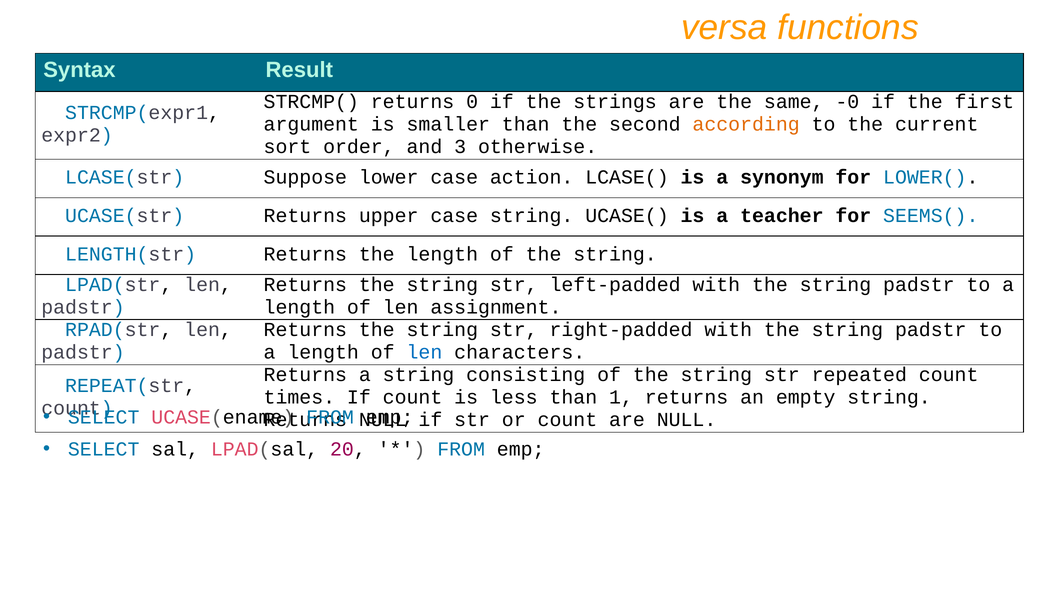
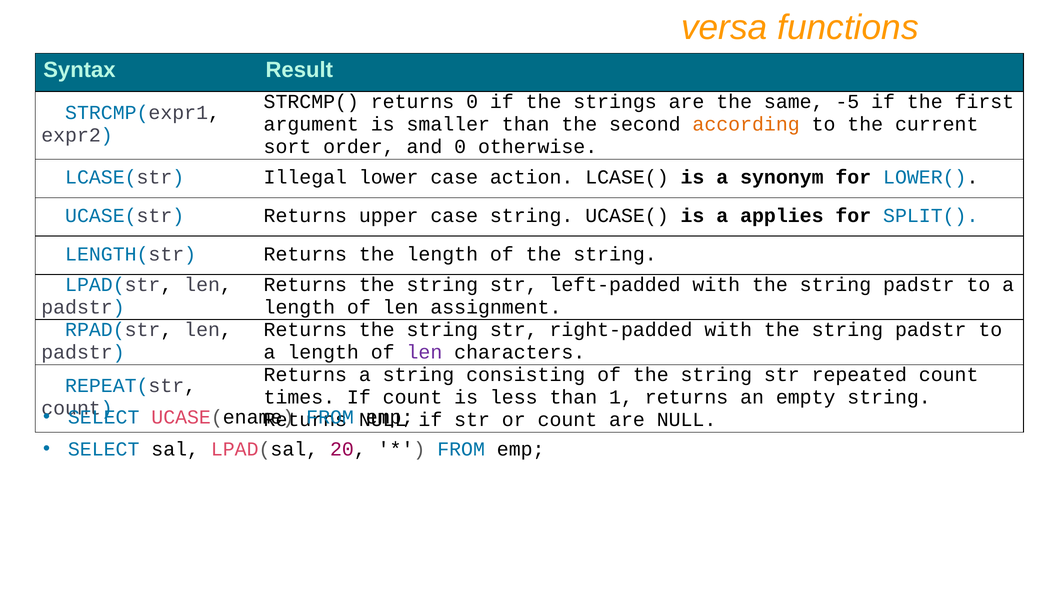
-0: -0 -> -5
and 3: 3 -> 0
Suppose: Suppose -> Illegal
teacher: teacher -> applies
SEEMS(: SEEMS( -> SPLIT(
len at (424, 352) colour: blue -> purple
